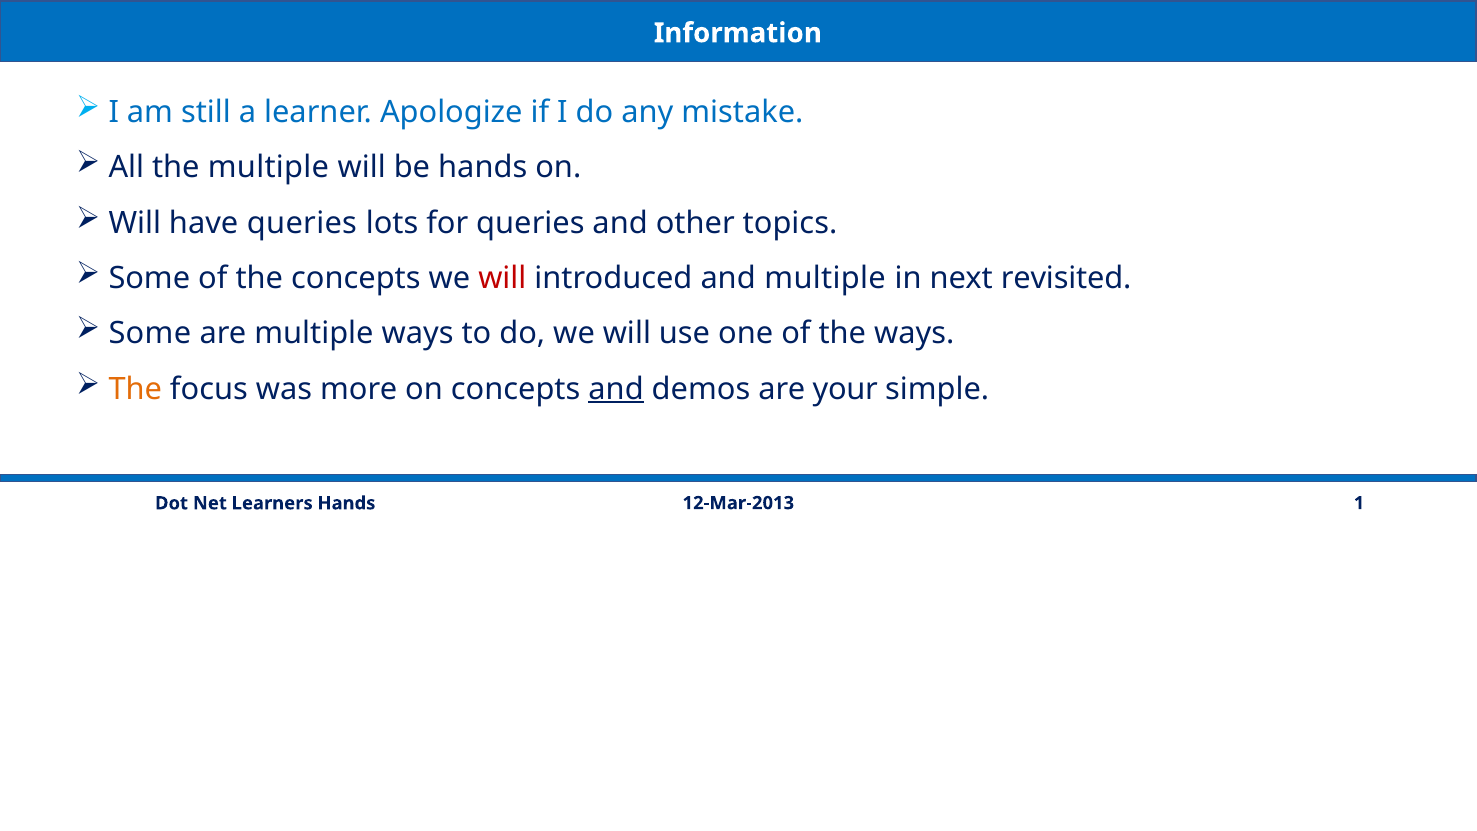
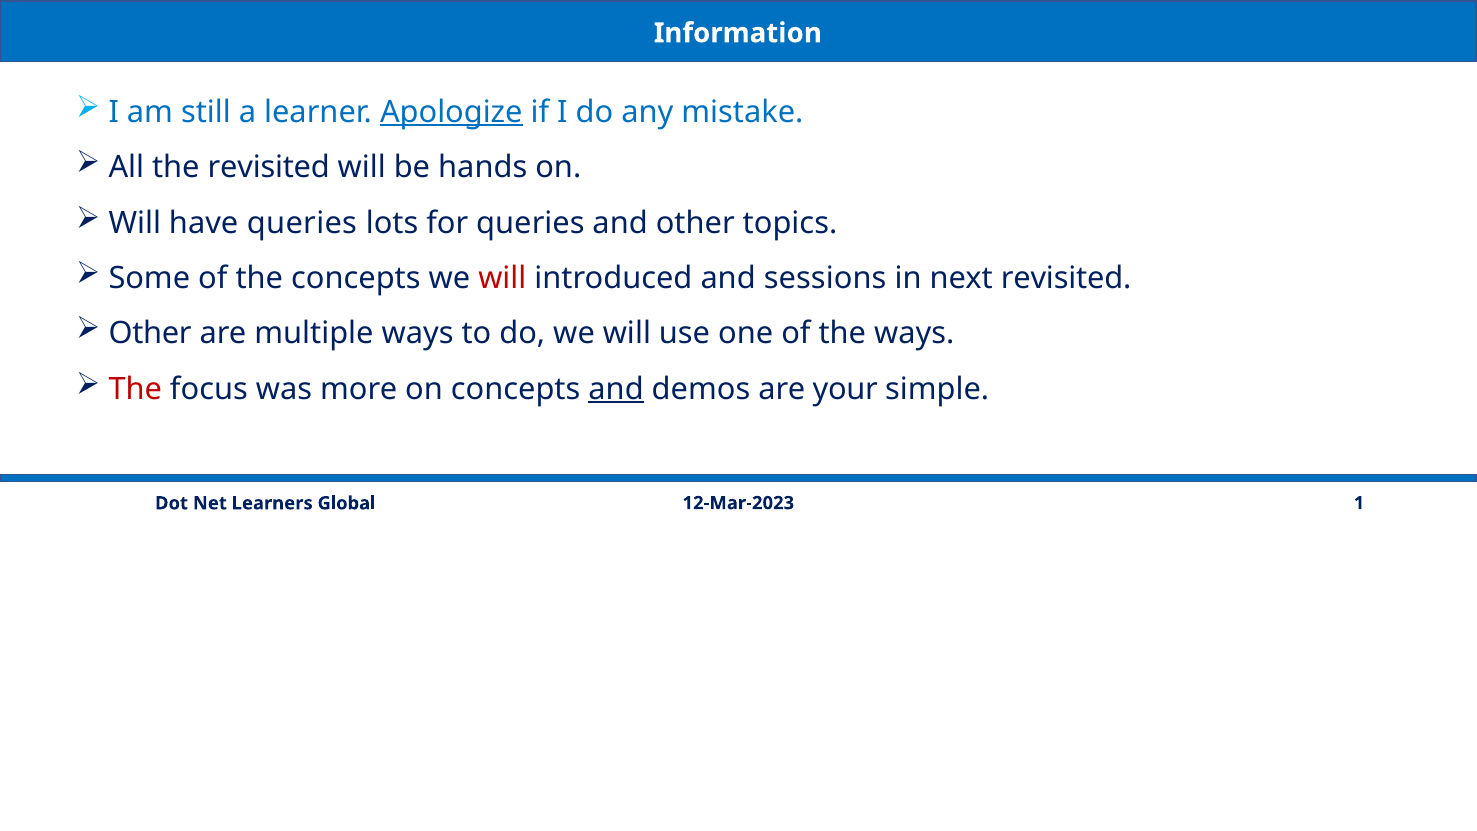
Apologize underline: none -> present
the multiple: multiple -> revisited
and multiple: multiple -> sessions
Some at (150, 334): Some -> Other
The at (135, 389) colour: orange -> red
12-Mar-2013: 12-Mar-2013 -> 12-Mar-2023
Learners Hands: Hands -> Global
